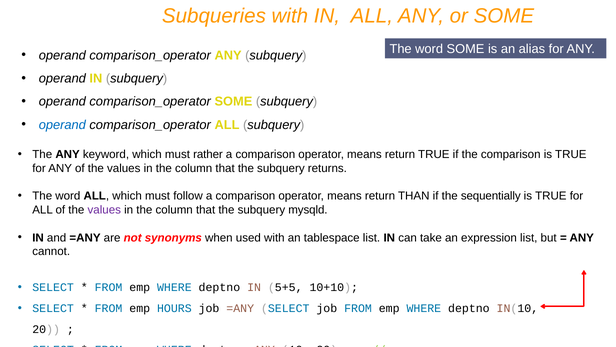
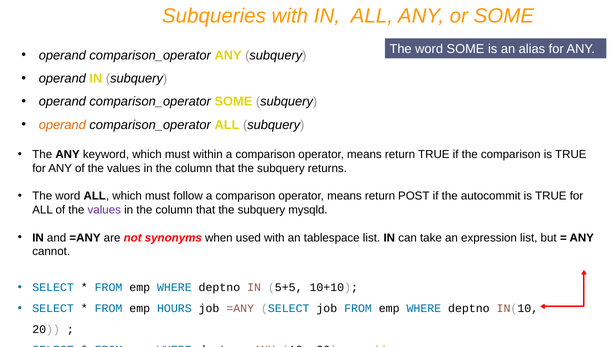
operand at (62, 125) colour: blue -> orange
rather: rather -> within
THAN: THAN -> POST
sequentially: sequentially -> autocommit
